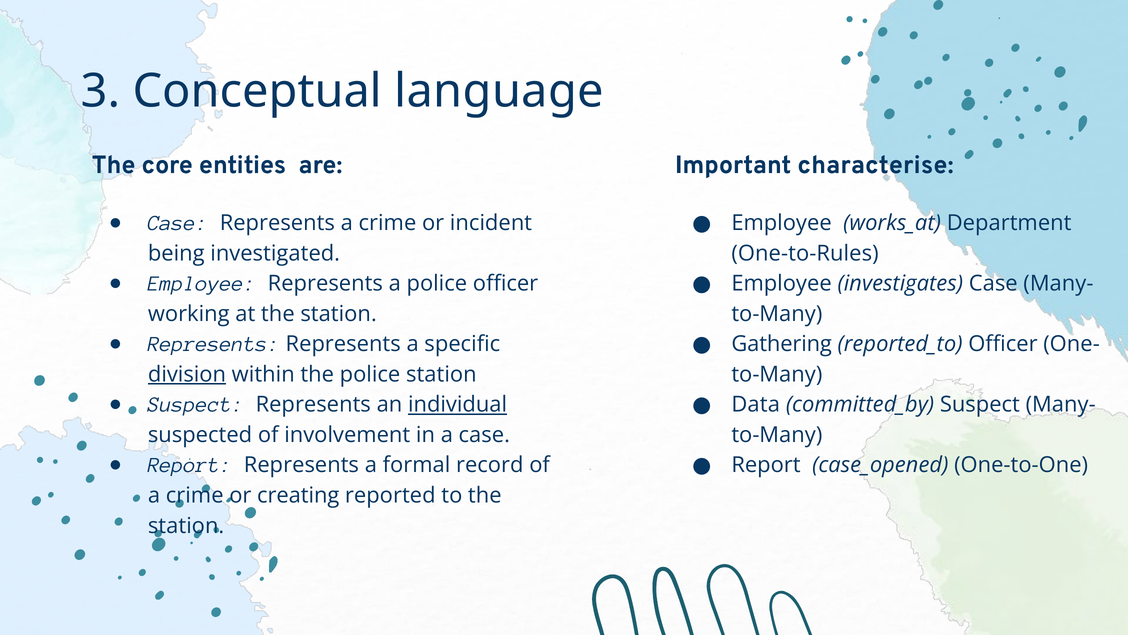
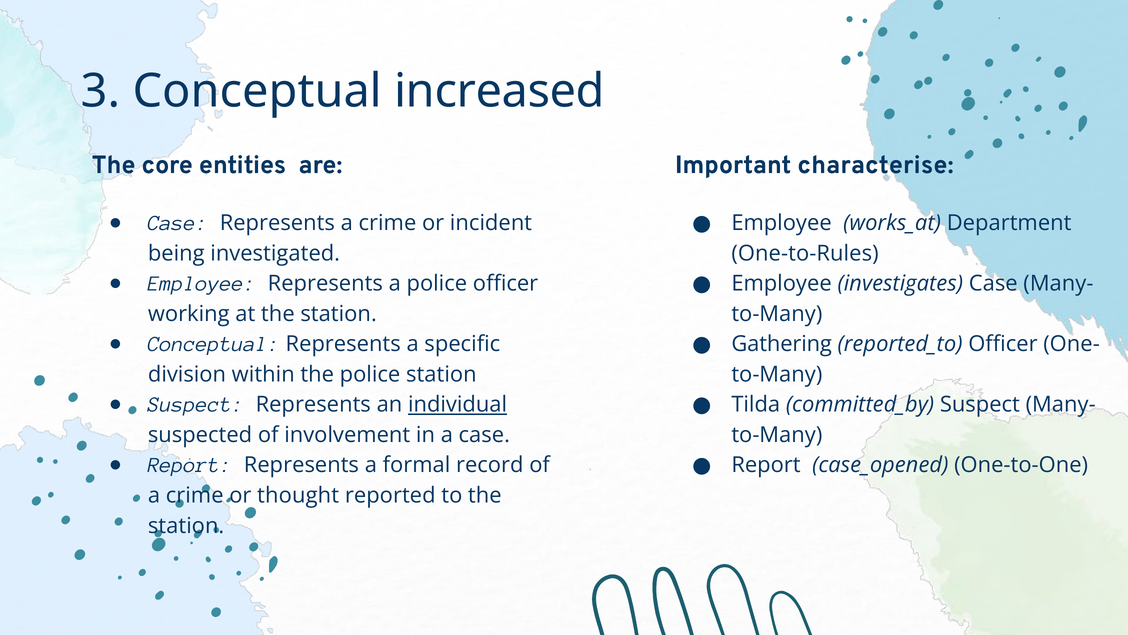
language: language -> increased
Represents at (214, 344): Represents -> Conceptual
division underline: present -> none
Data: Data -> Tilda
creating: creating -> thought
